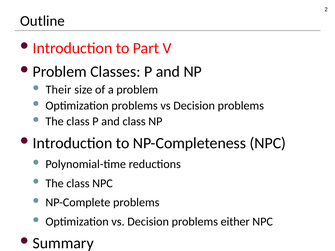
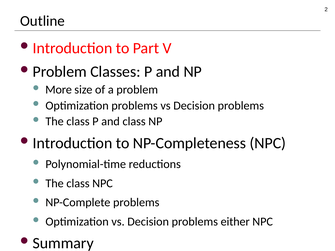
Their: Their -> More
